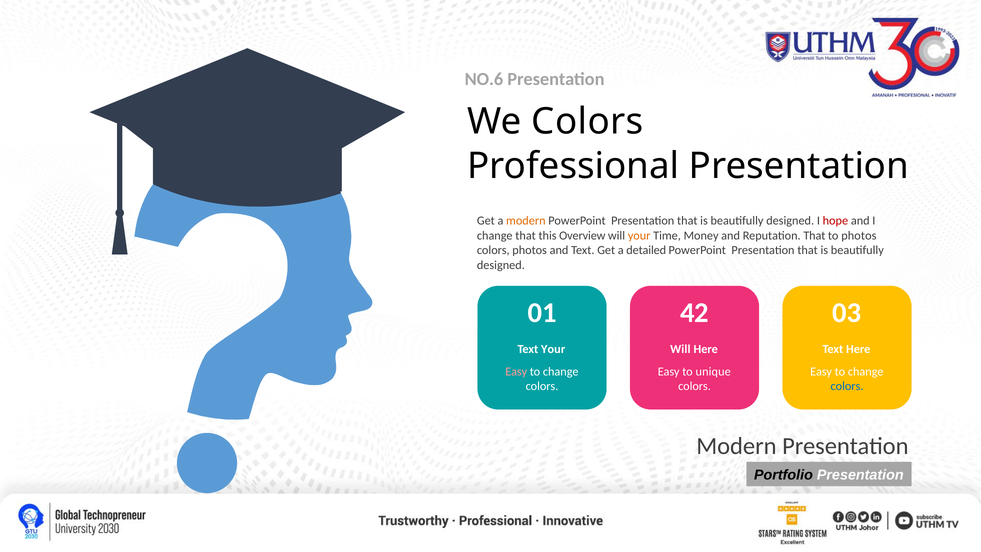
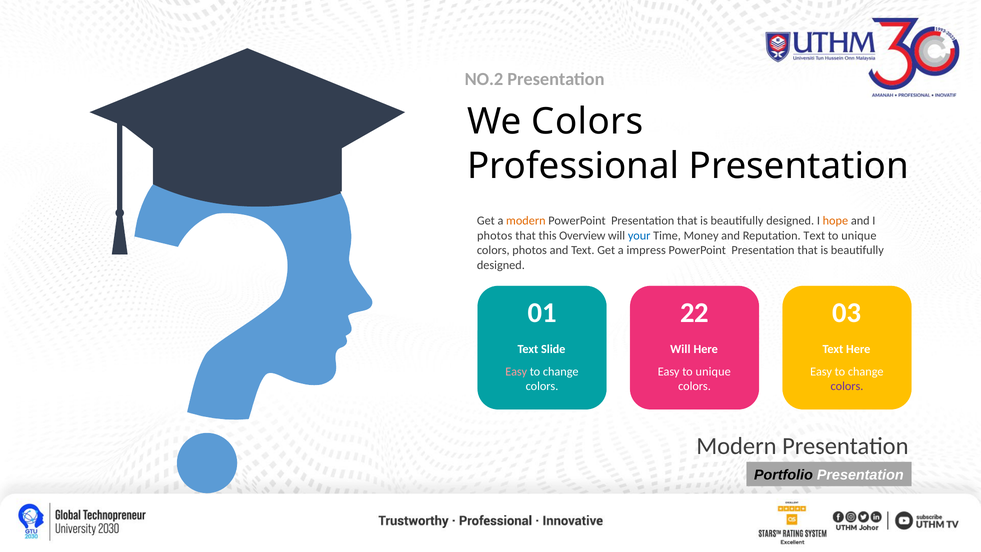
NO.6: NO.6 -> NO.2
hope colour: red -> orange
change at (495, 236): change -> photos
your at (639, 236) colour: orange -> blue
Reputation That: That -> Text
photos at (859, 236): photos -> unique
detailed: detailed -> impress
42: 42 -> 22
Text Your: Your -> Slide
colors at (847, 386) colour: blue -> purple
